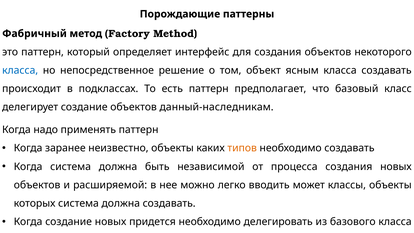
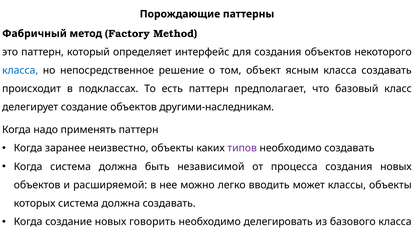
данный-наследникам: данный-наследникам -> другими-наследникам
типов colour: orange -> purple
придется: придется -> говорить
